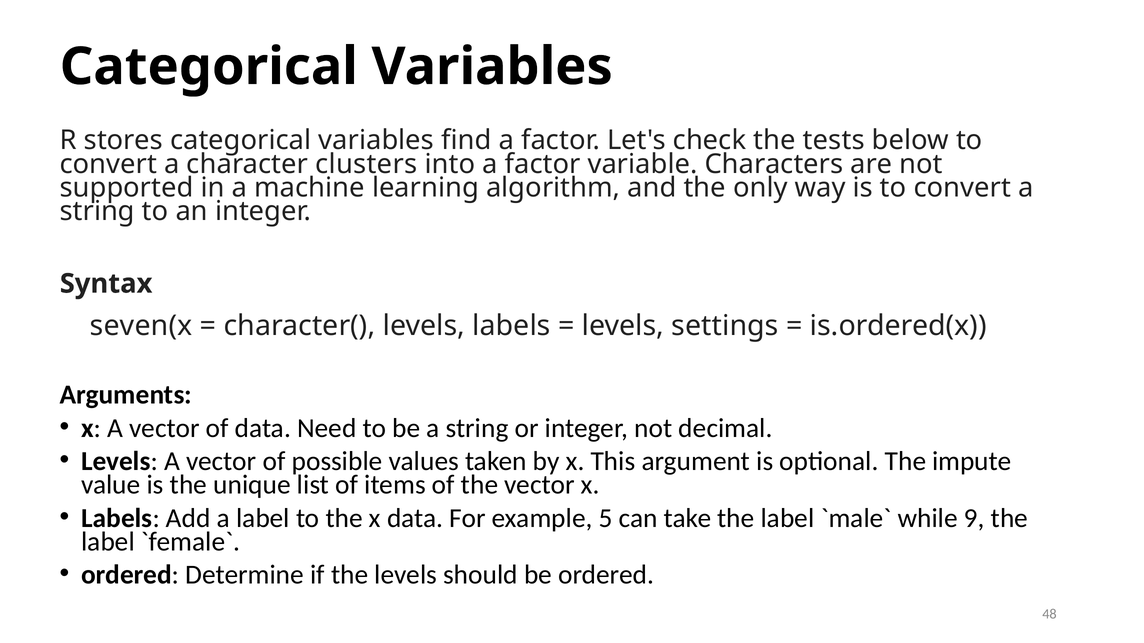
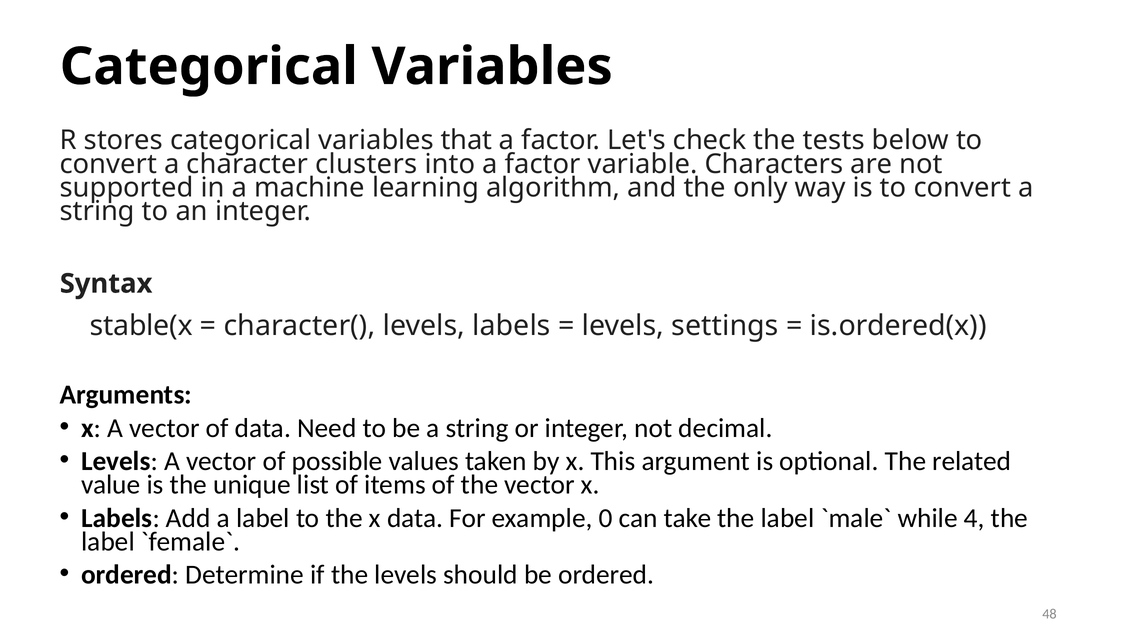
find: find -> that
seven(x: seven(x -> stable(x
impute: impute -> related
5: 5 -> 0
9: 9 -> 4
